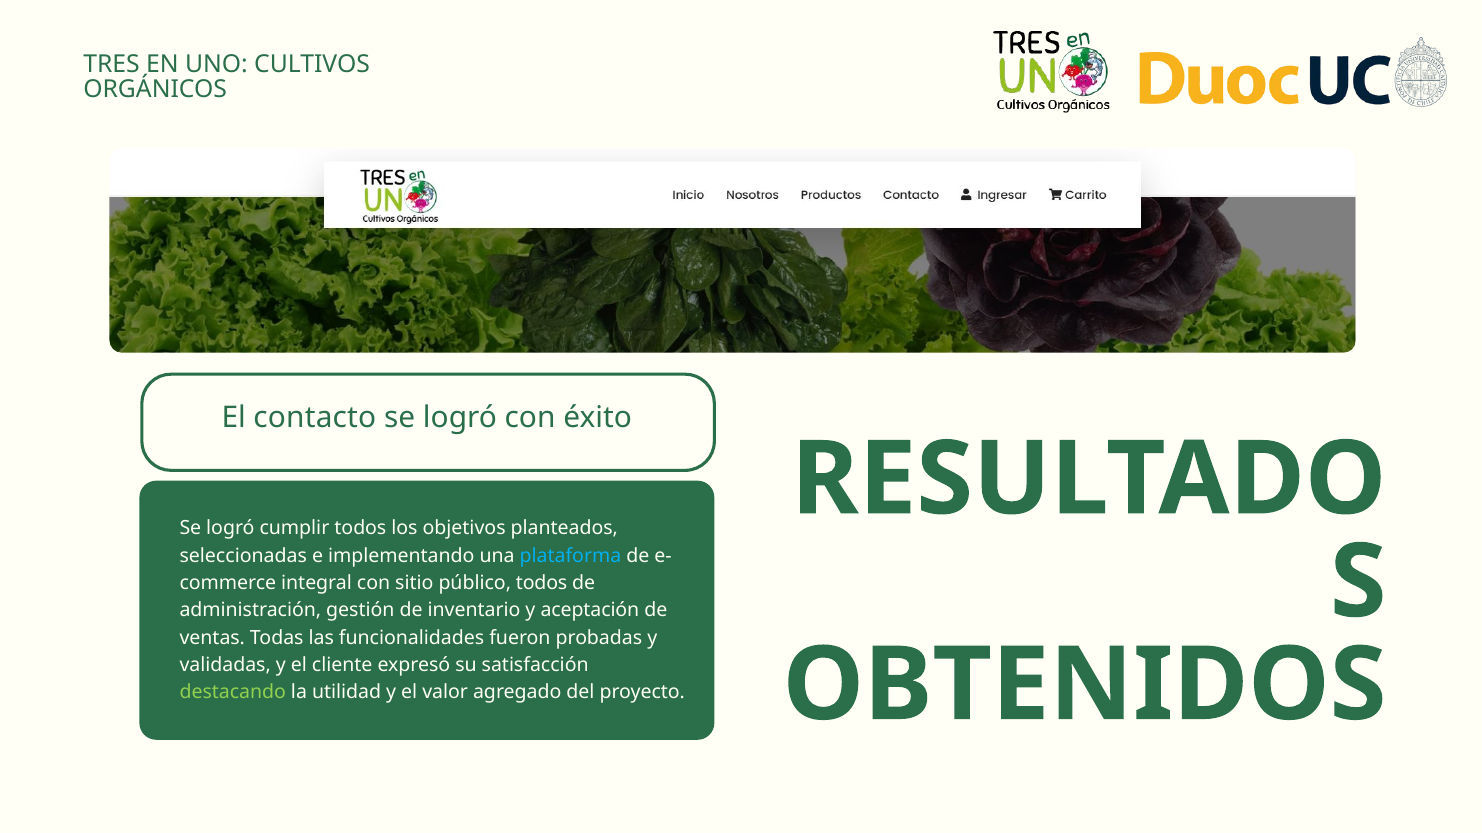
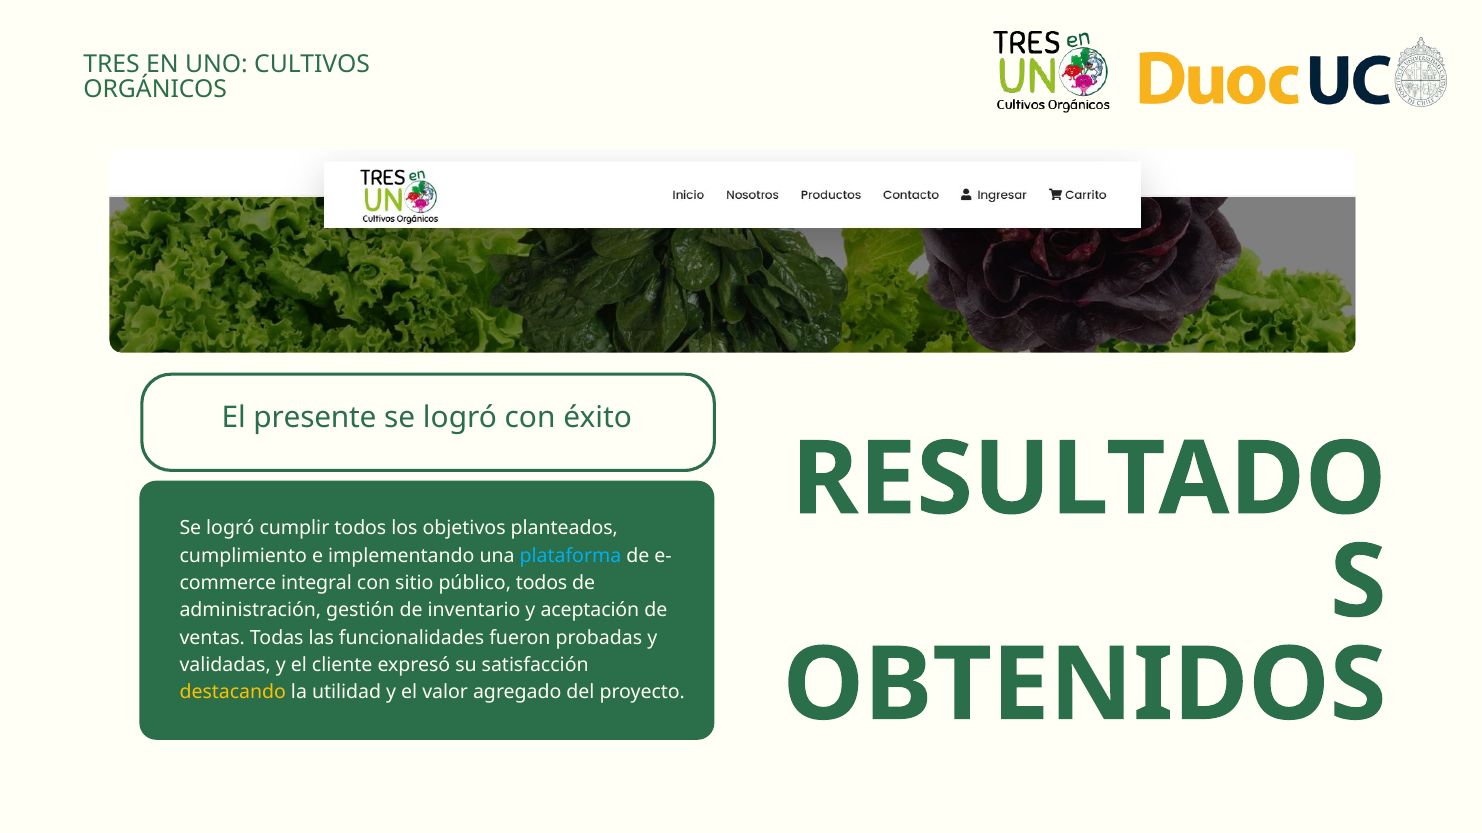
contacto: contacto -> presente
seleccionadas: seleccionadas -> cumplimiento
destacando colour: light green -> yellow
